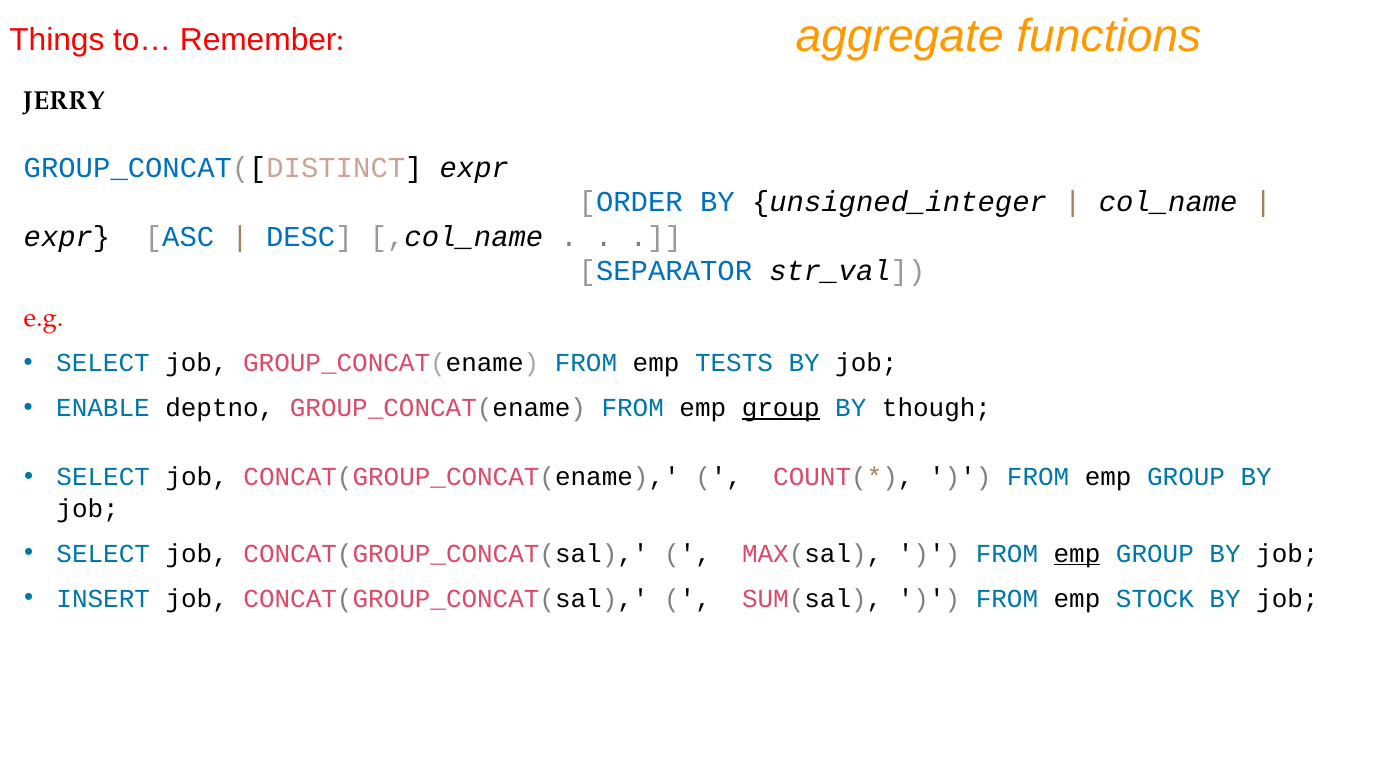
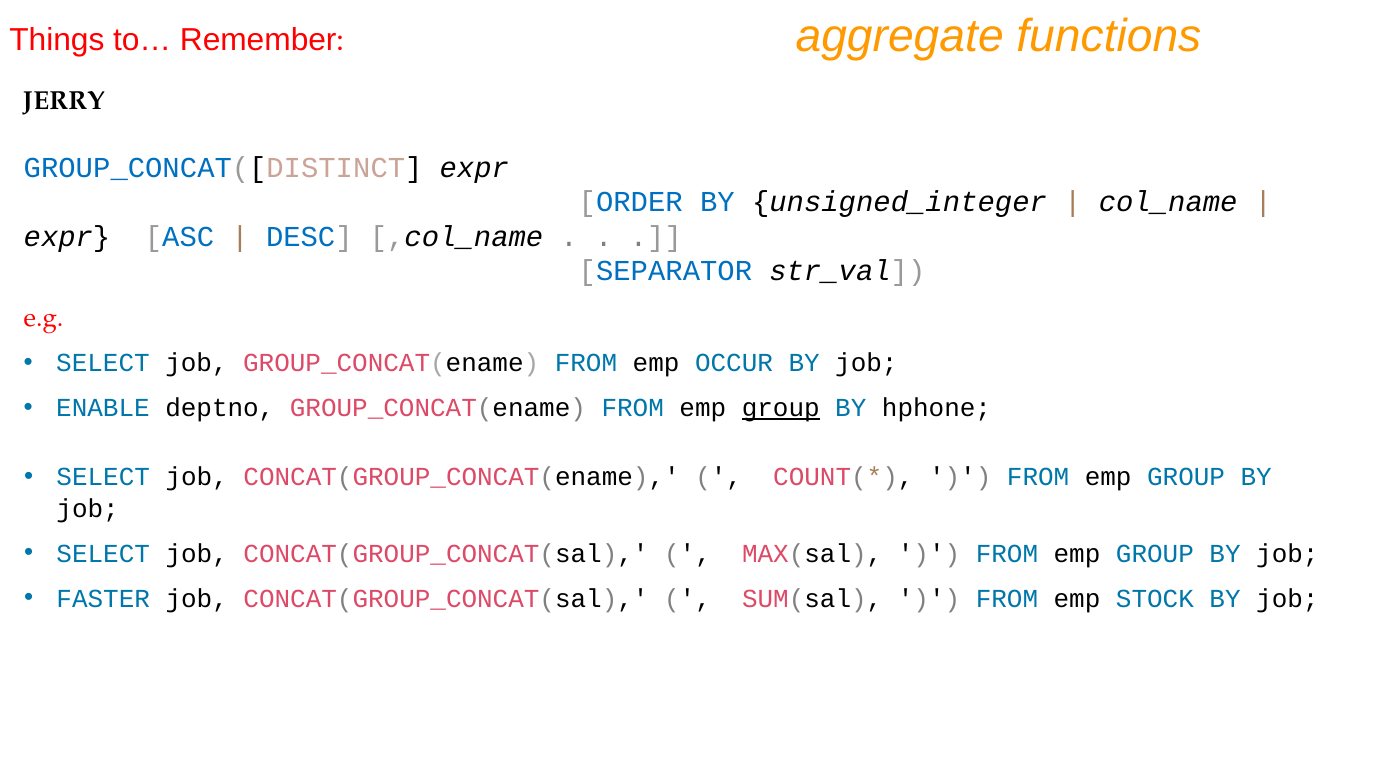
TESTS: TESTS -> OCCUR
though: though -> hphone
emp at (1077, 554) underline: present -> none
INSERT: INSERT -> FASTER
